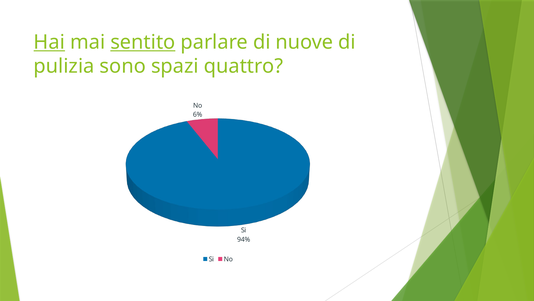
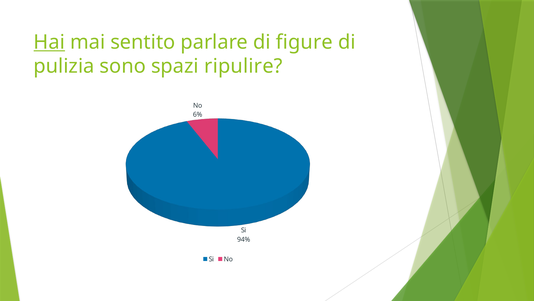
sentito underline: present -> none
nuove: nuove -> figure
quattro: quattro -> ripulire
